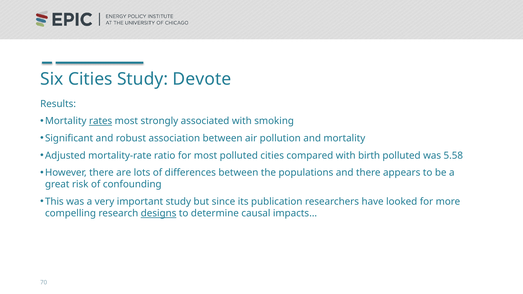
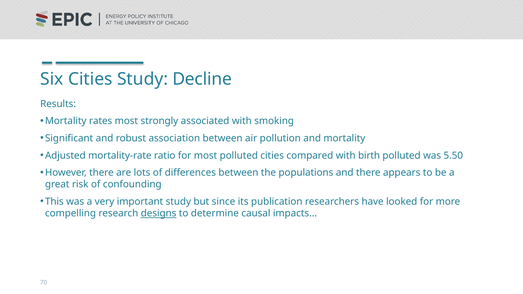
Devote: Devote -> Decline
rates underline: present -> none
5.58: 5.58 -> 5.50
